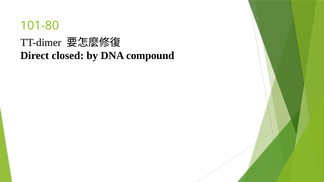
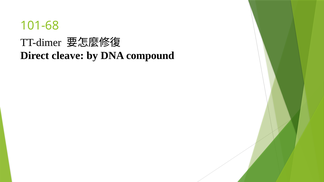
101-80: 101-80 -> 101-68
closed: closed -> cleave
